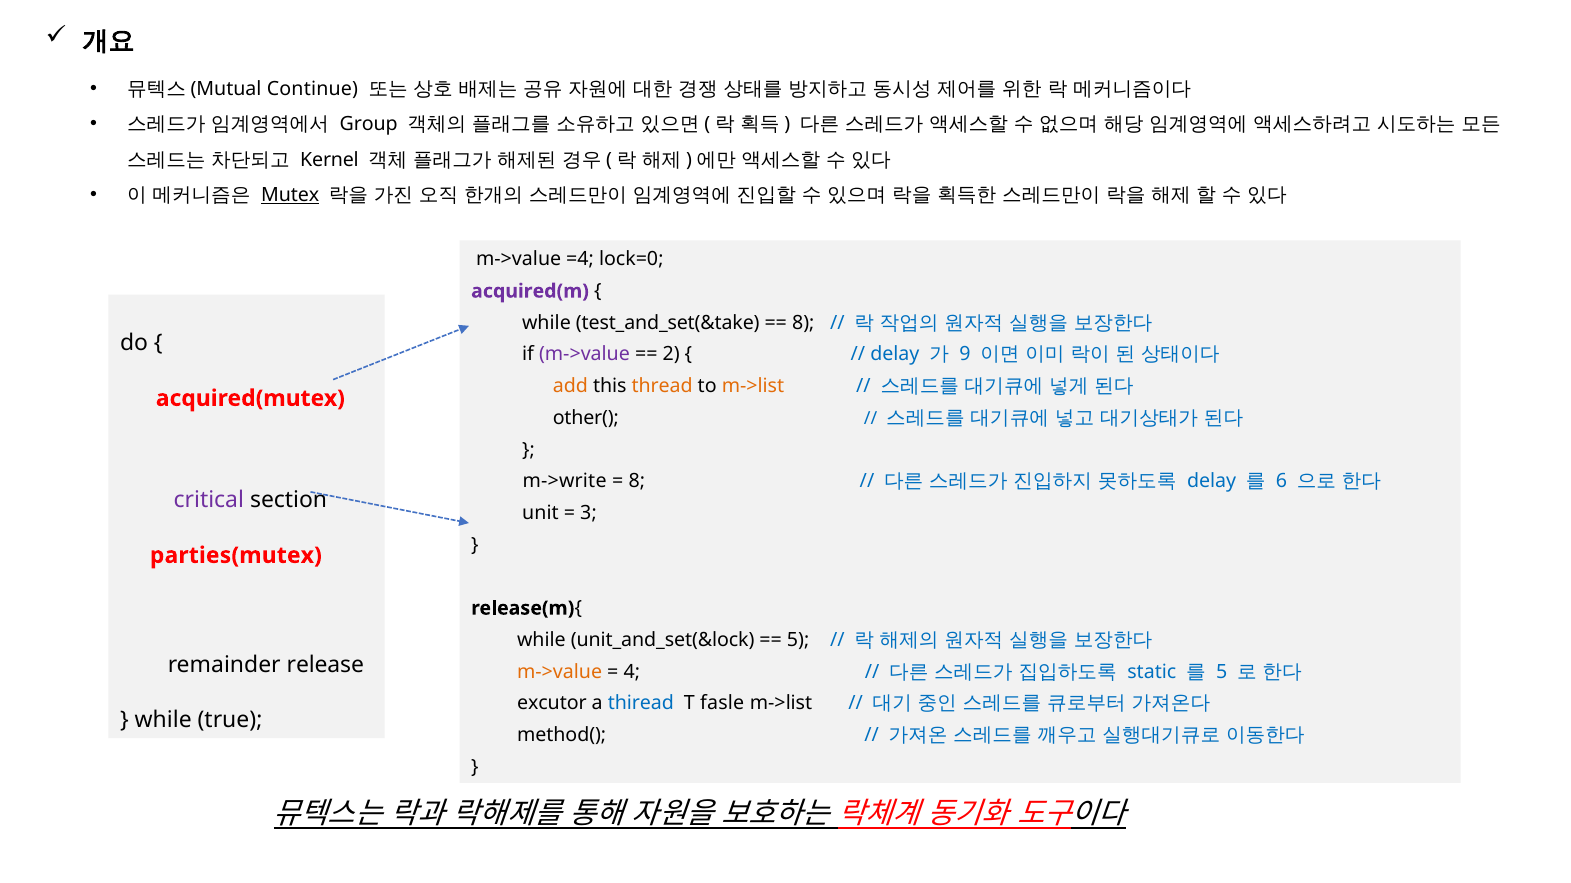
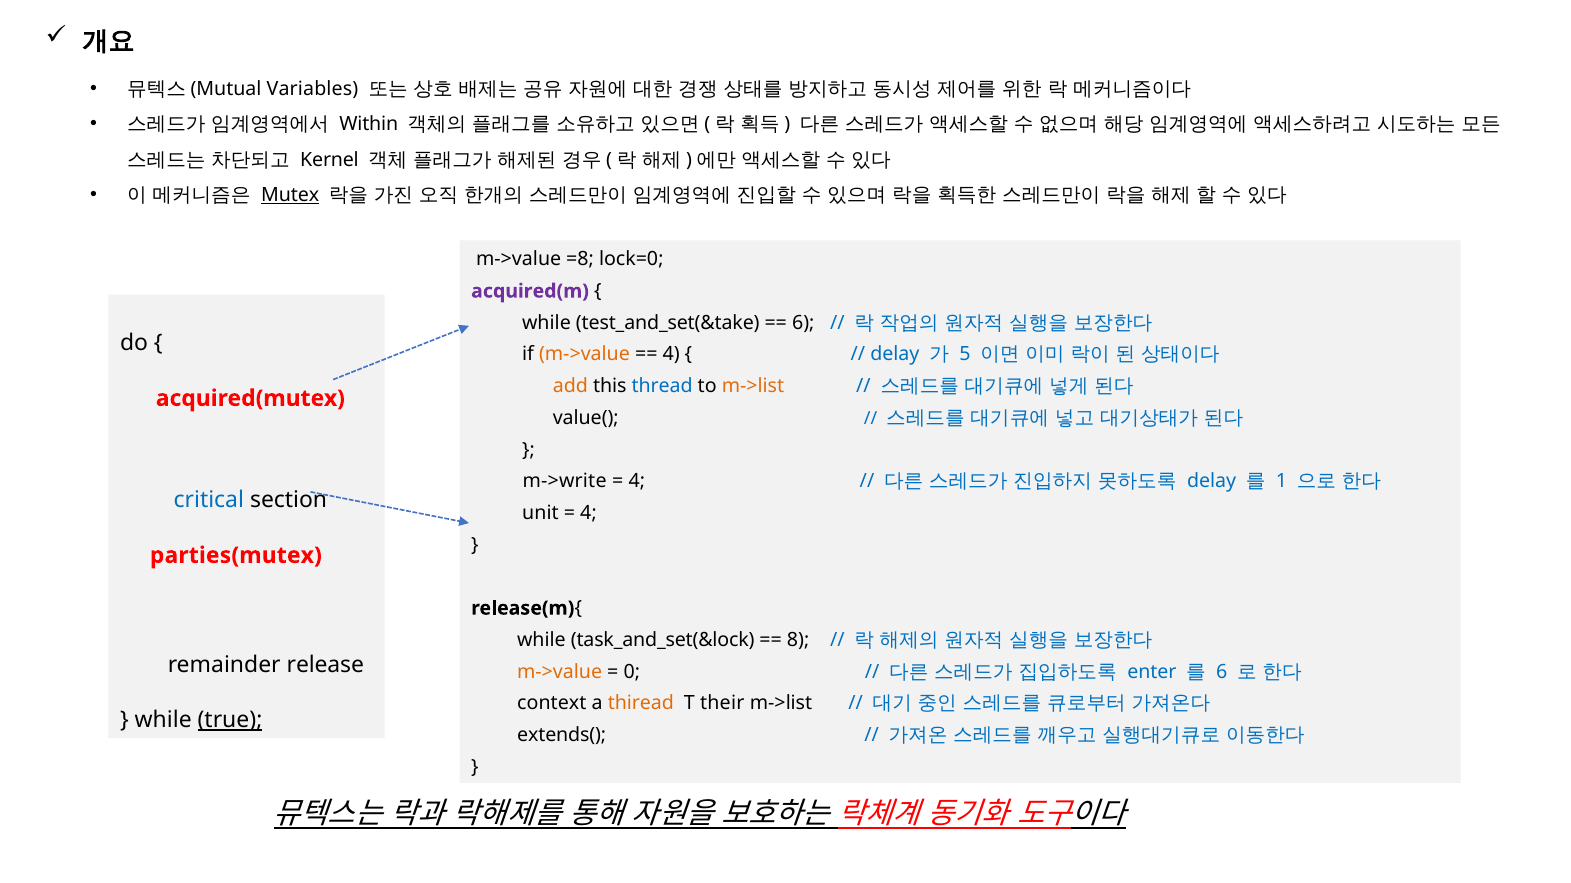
Continue: Continue -> Variables
Group: Group -> Within
=4: =4 -> =8
8 at (803, 323): 8 -> 6
m->value at (584, 355) colour: purple -> orange
2 at (671, 355): 2 -> 4
9: 9 -> 5
thread colour: orange -> blue
other(: other( -> value(
8 at (637, 482): 8 -> 4
6: 6 -> 1
critical colour: purple -> blue
3 at (589, 513): 3 -> 4
unit_and_set(&lock: unit_and_set(&lock -> task_and_set(&lock
5 at (798, 640): 5 -> 8
4: 4 -> 0
static: static -> enter
5 at (1222, 672): 5 -> 6
excutor: excutor -> context
thiread colour: blue -> orange
fasle: fasle -> their
true underline: none -> present
method(: method( -> extends(
